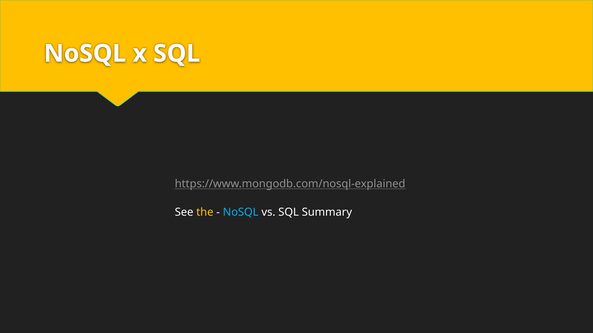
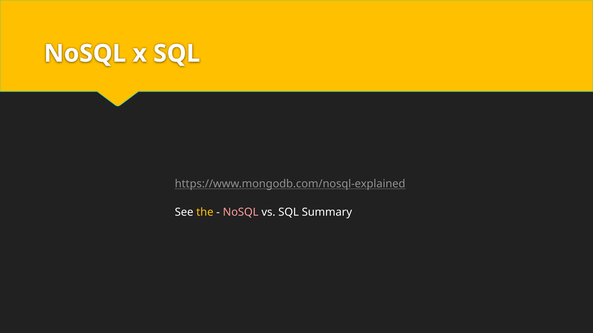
NoSQL at (241, 213) colour: light blue -> pink
